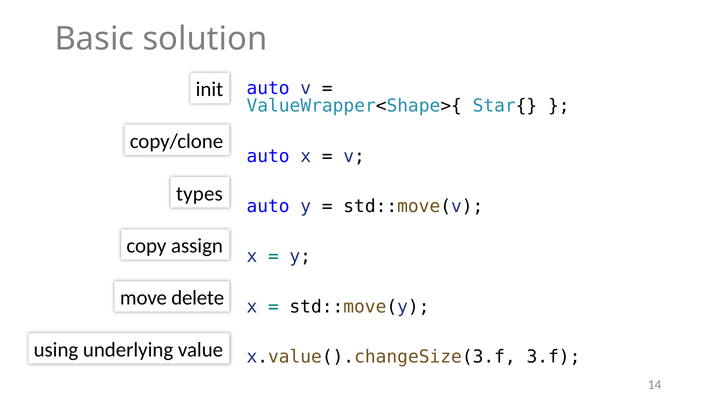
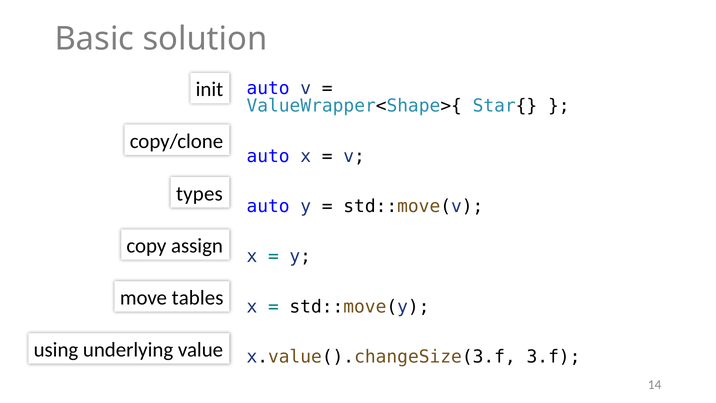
delete: delete -> tables
